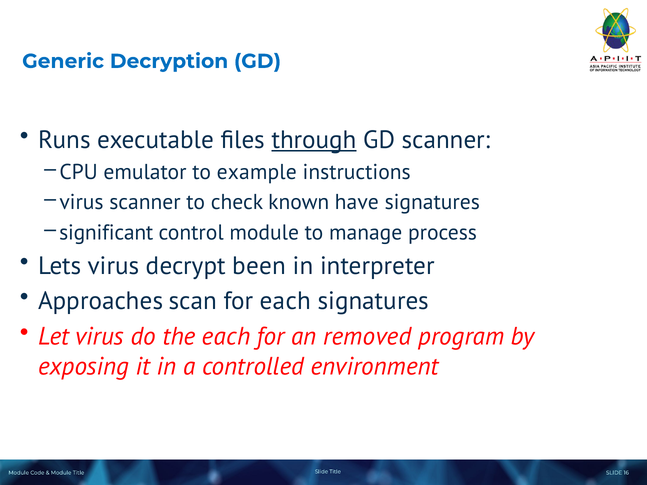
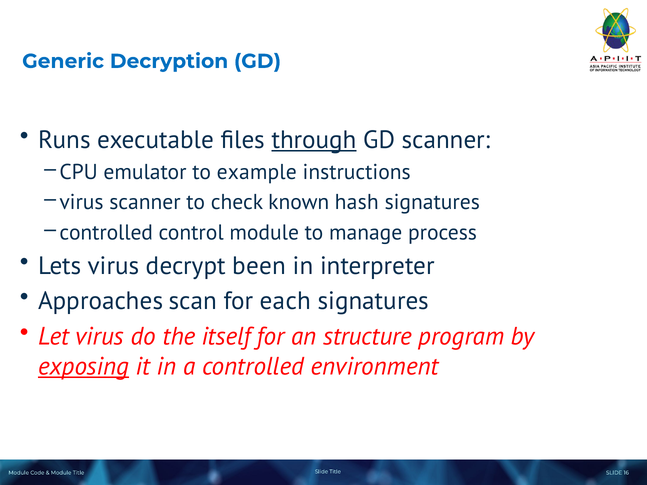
have: have -> hash
significant at (106, 233): significant -> controlled
the each: each -> itself
removed: removed -> structure
exposing underline: none -> present
